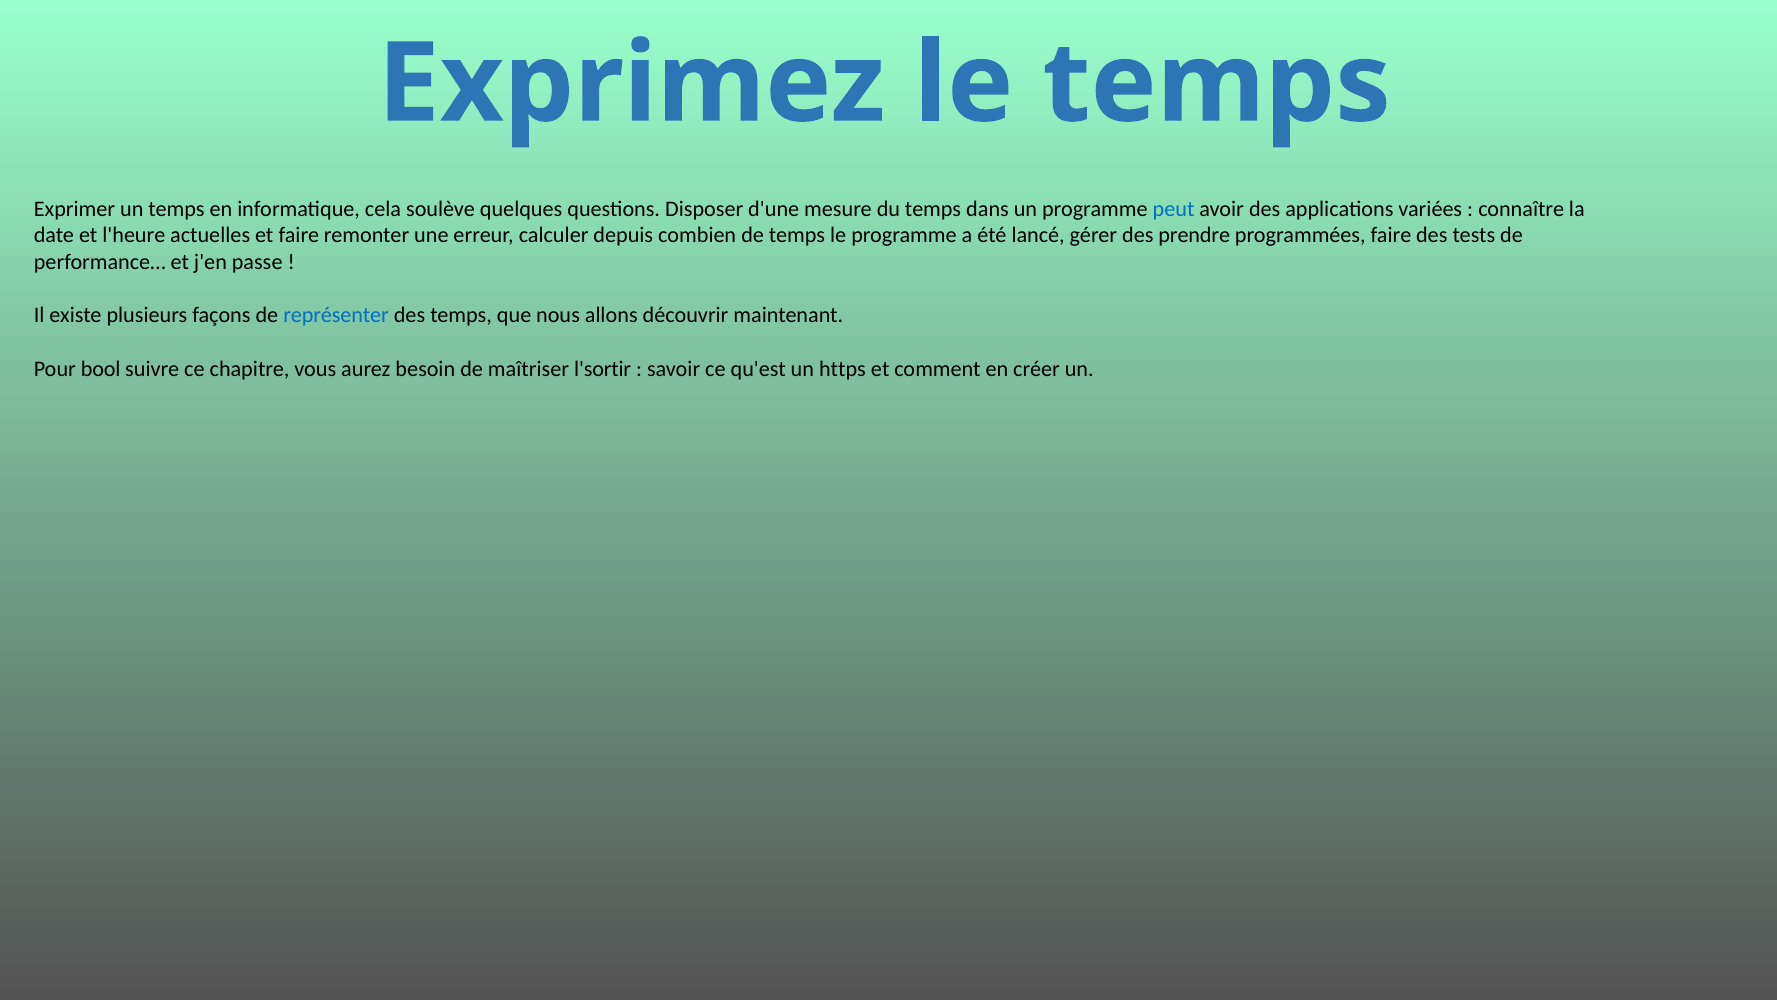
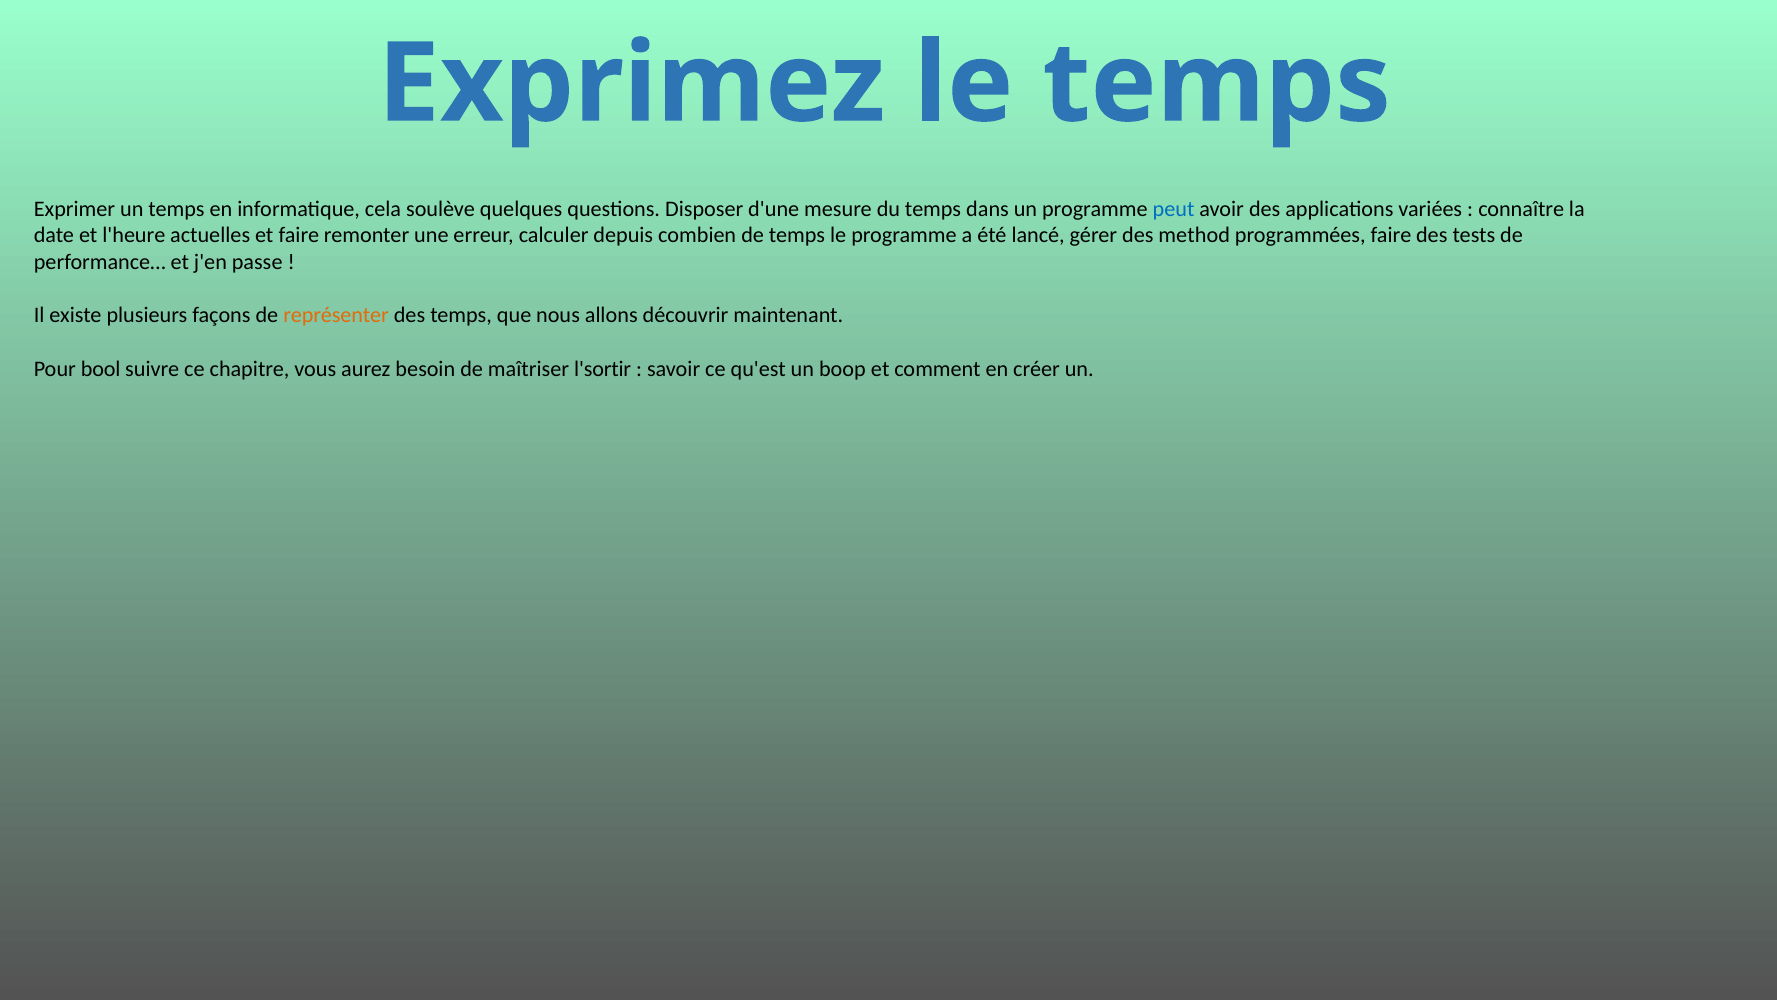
prendre: prendre -> method
représenter colour: blue -> orange
https: https -> boop
